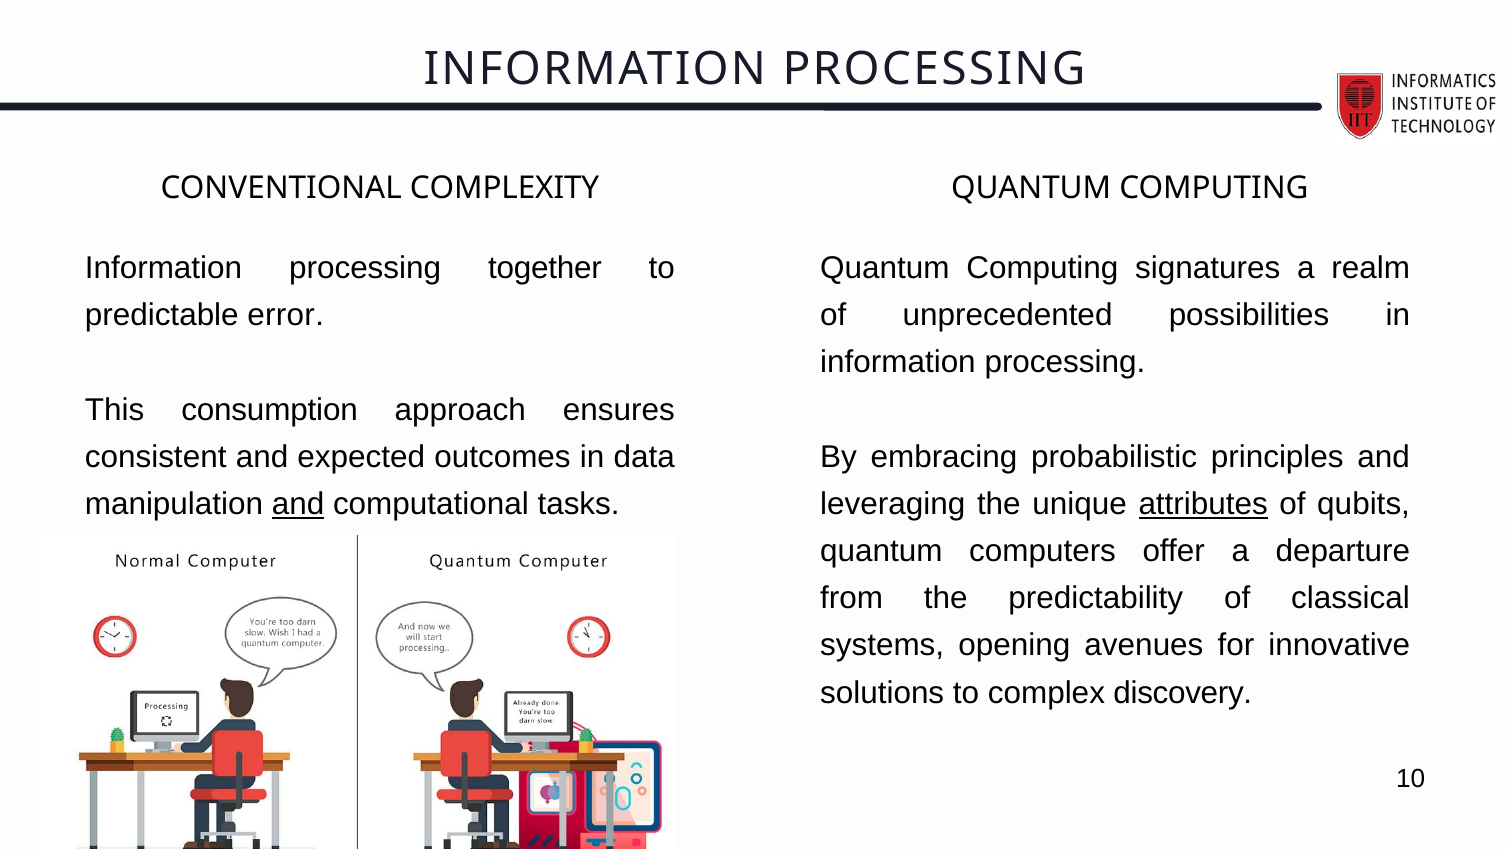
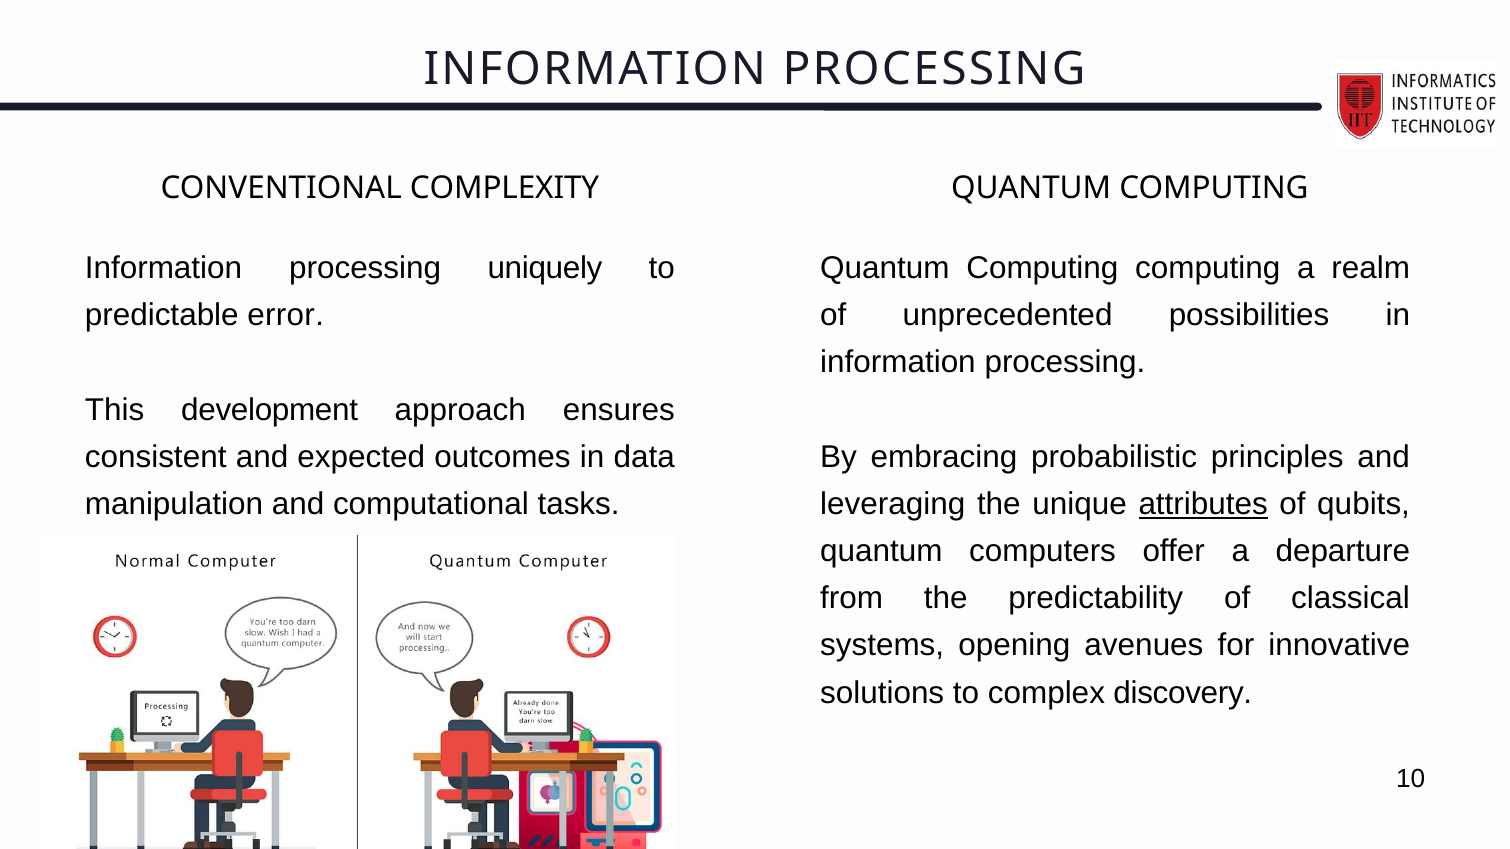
together: together -> uniquely
Computing signatures: signatures -> computing
consumption: consumption -> development
and at (298, 504) underline: present -> none
